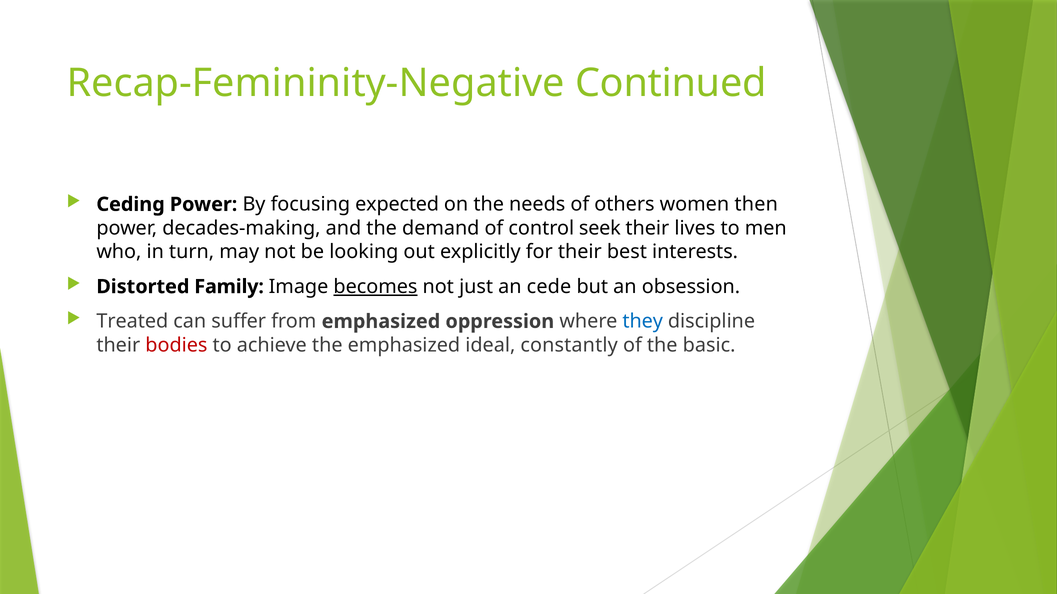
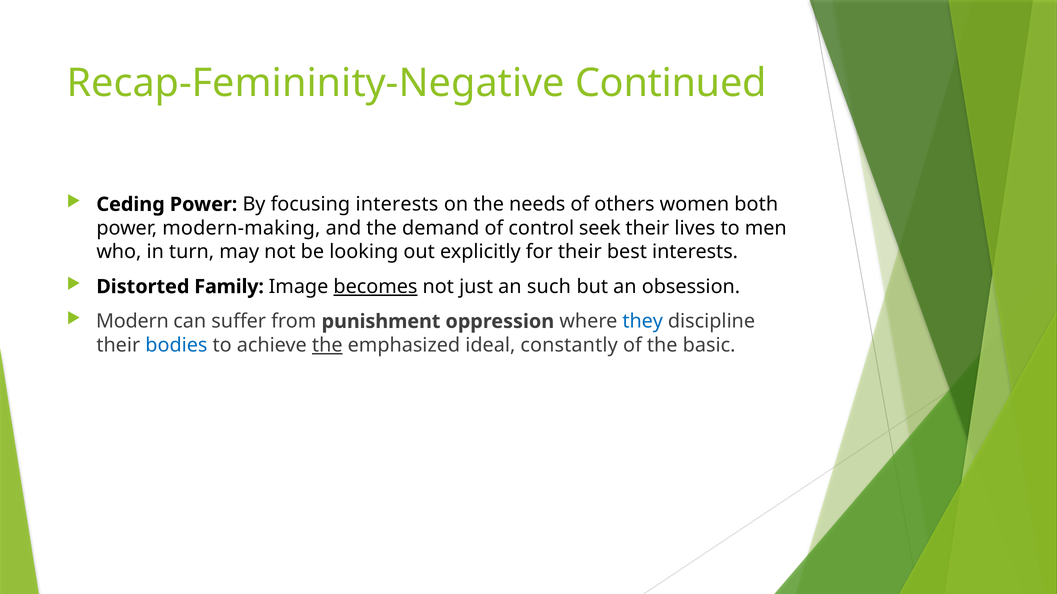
focusing expected: expected -> interests
then: then -> both
decades-making: decades-making -> modern-making
cede: cede -> such
Treated: Treated -> Modern
from emphasized: emphasized -> punishment
bodies colour: red -> blue
the at (327, 346) underline: none -> present
